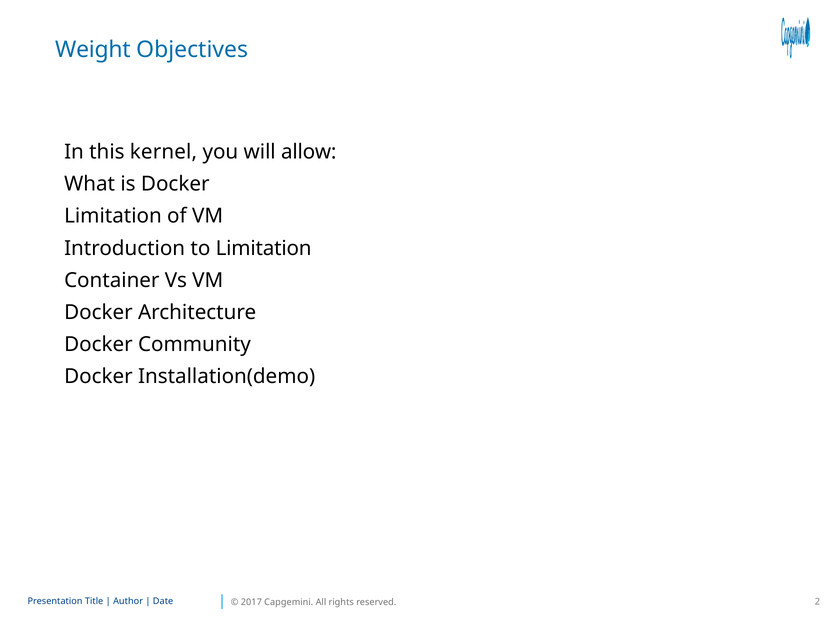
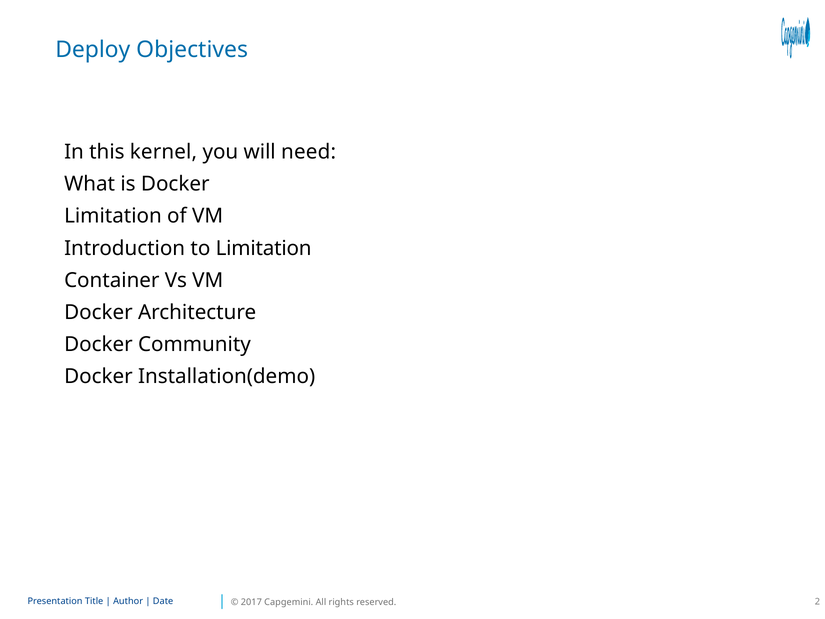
Weight: Weight -> Deploy
allow: allow -> need
